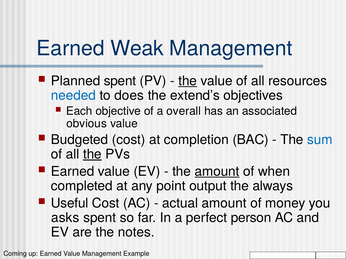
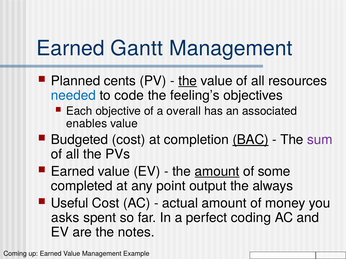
Weak: Weak -> Gantt
Planned spent: spent -> cents
does: does -> code
extend’s: extend’s -> feeling’s
obvious: obvious -> enables
BAC underline: none -> present
sum colour: blue -> purple
the at (92, 155) underline: present -> none
when: when -> some
person: person -> coding
